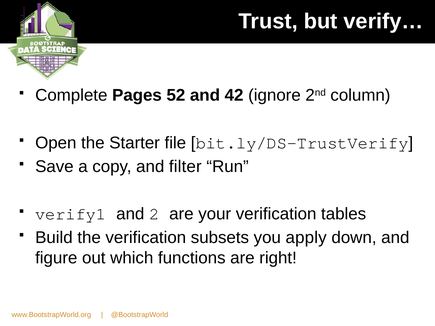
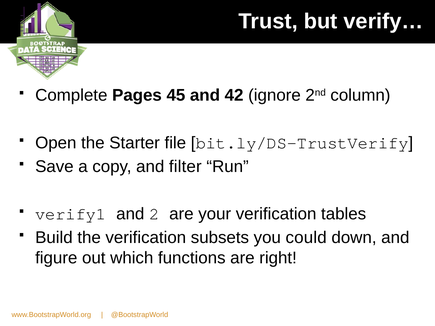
52: 52 -> 45
apply: apply -> could
